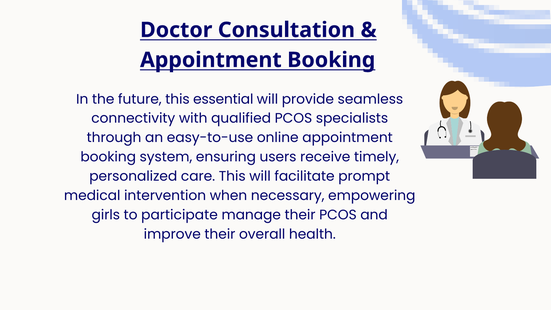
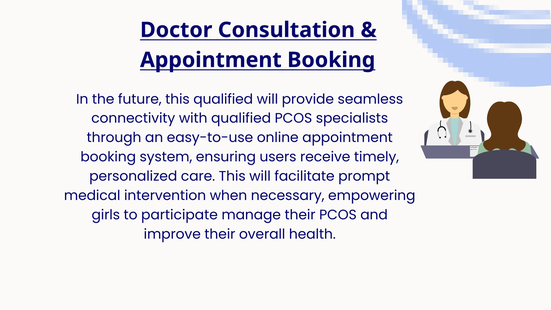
this essential: essential -> qualified
